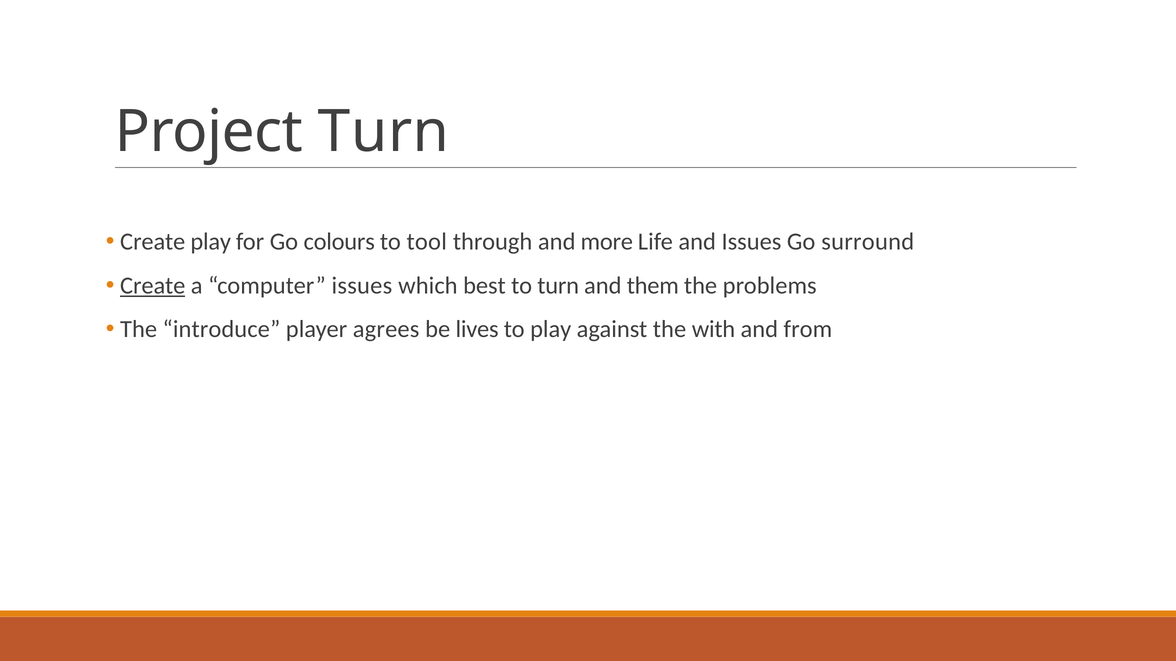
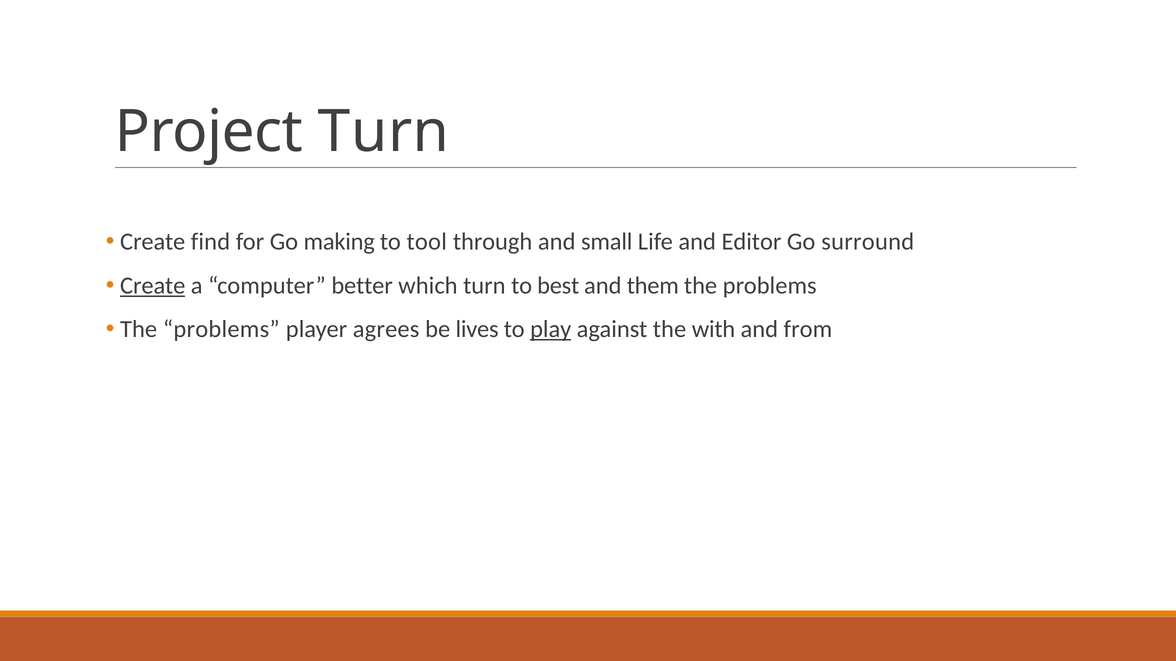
Create play: play -> find
colours: colours -> making
more: more -> small
and Issues: Issues -> Editor
computer issues: issues -> better
which best: best -> turn
to turn: turn -> best
introduce at (221, 329): introduce -> problems
play at (551, 329) underline: none -> present
